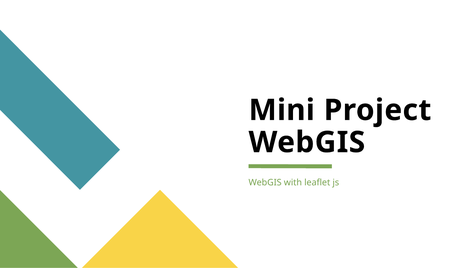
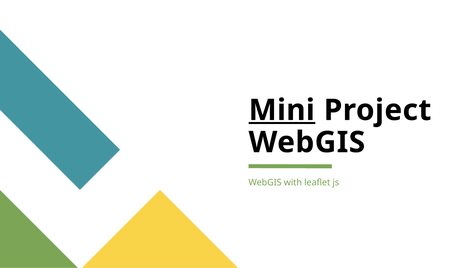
Mini underline: none -> present
